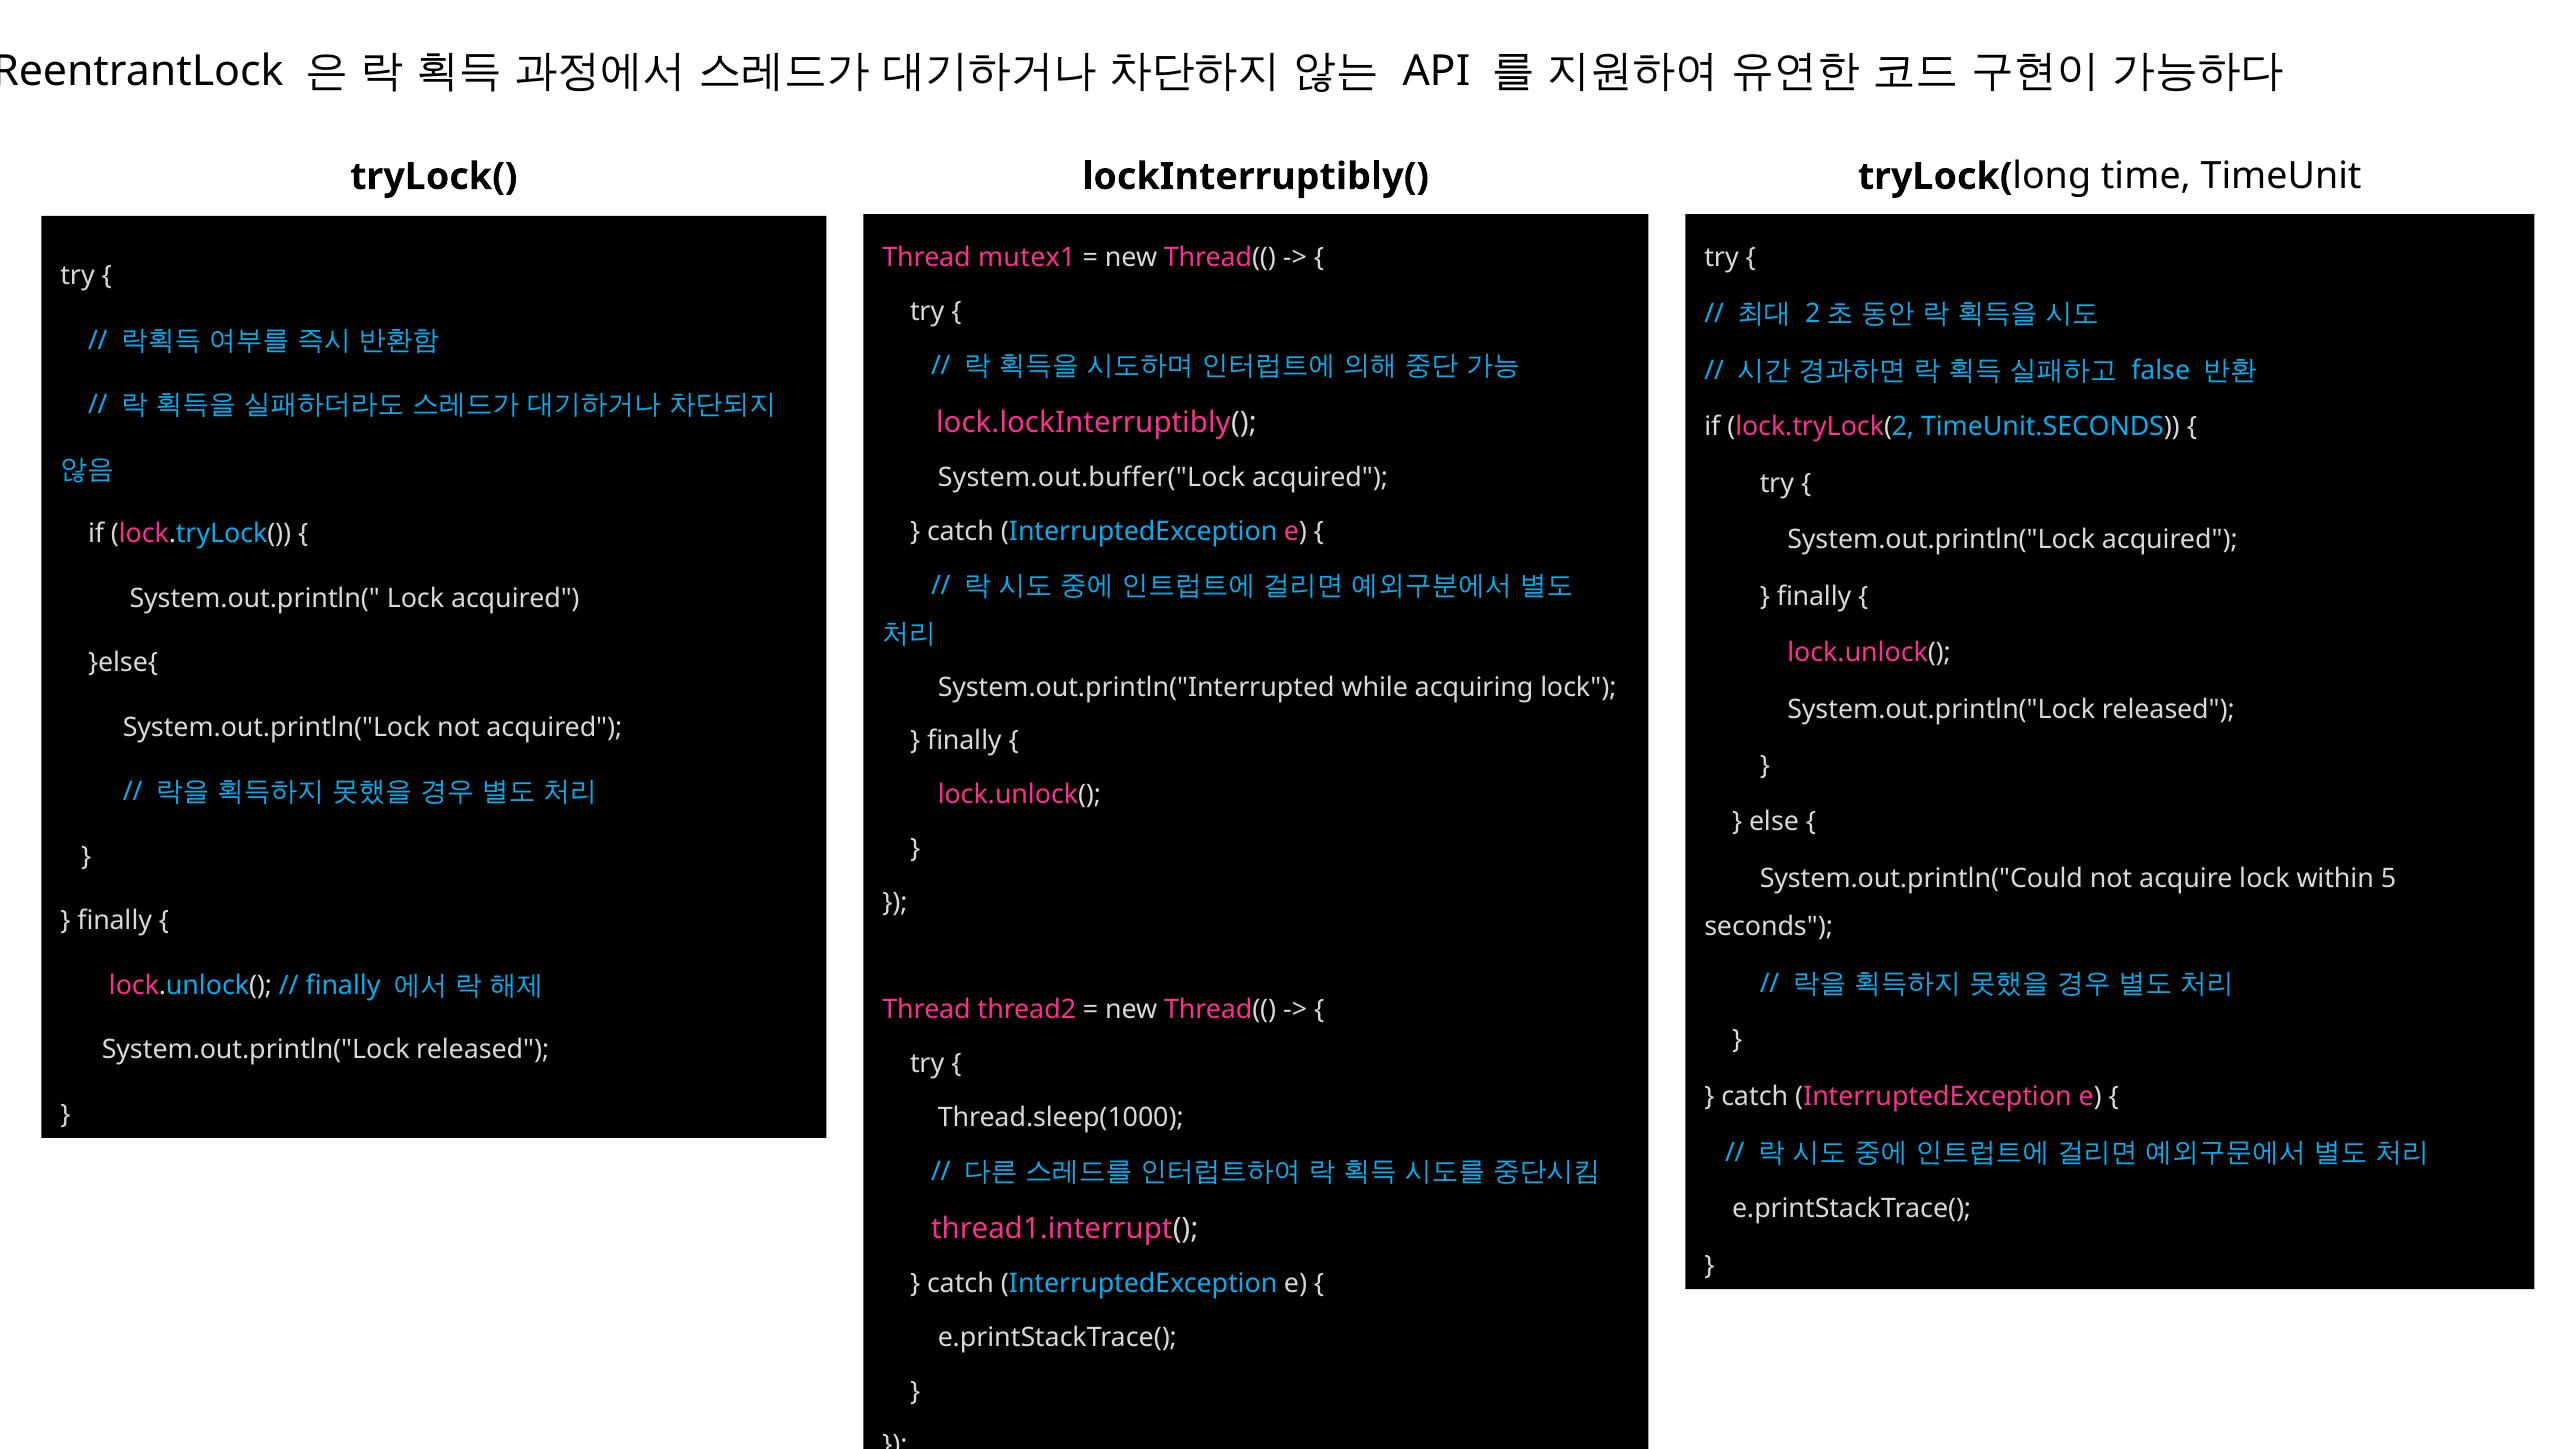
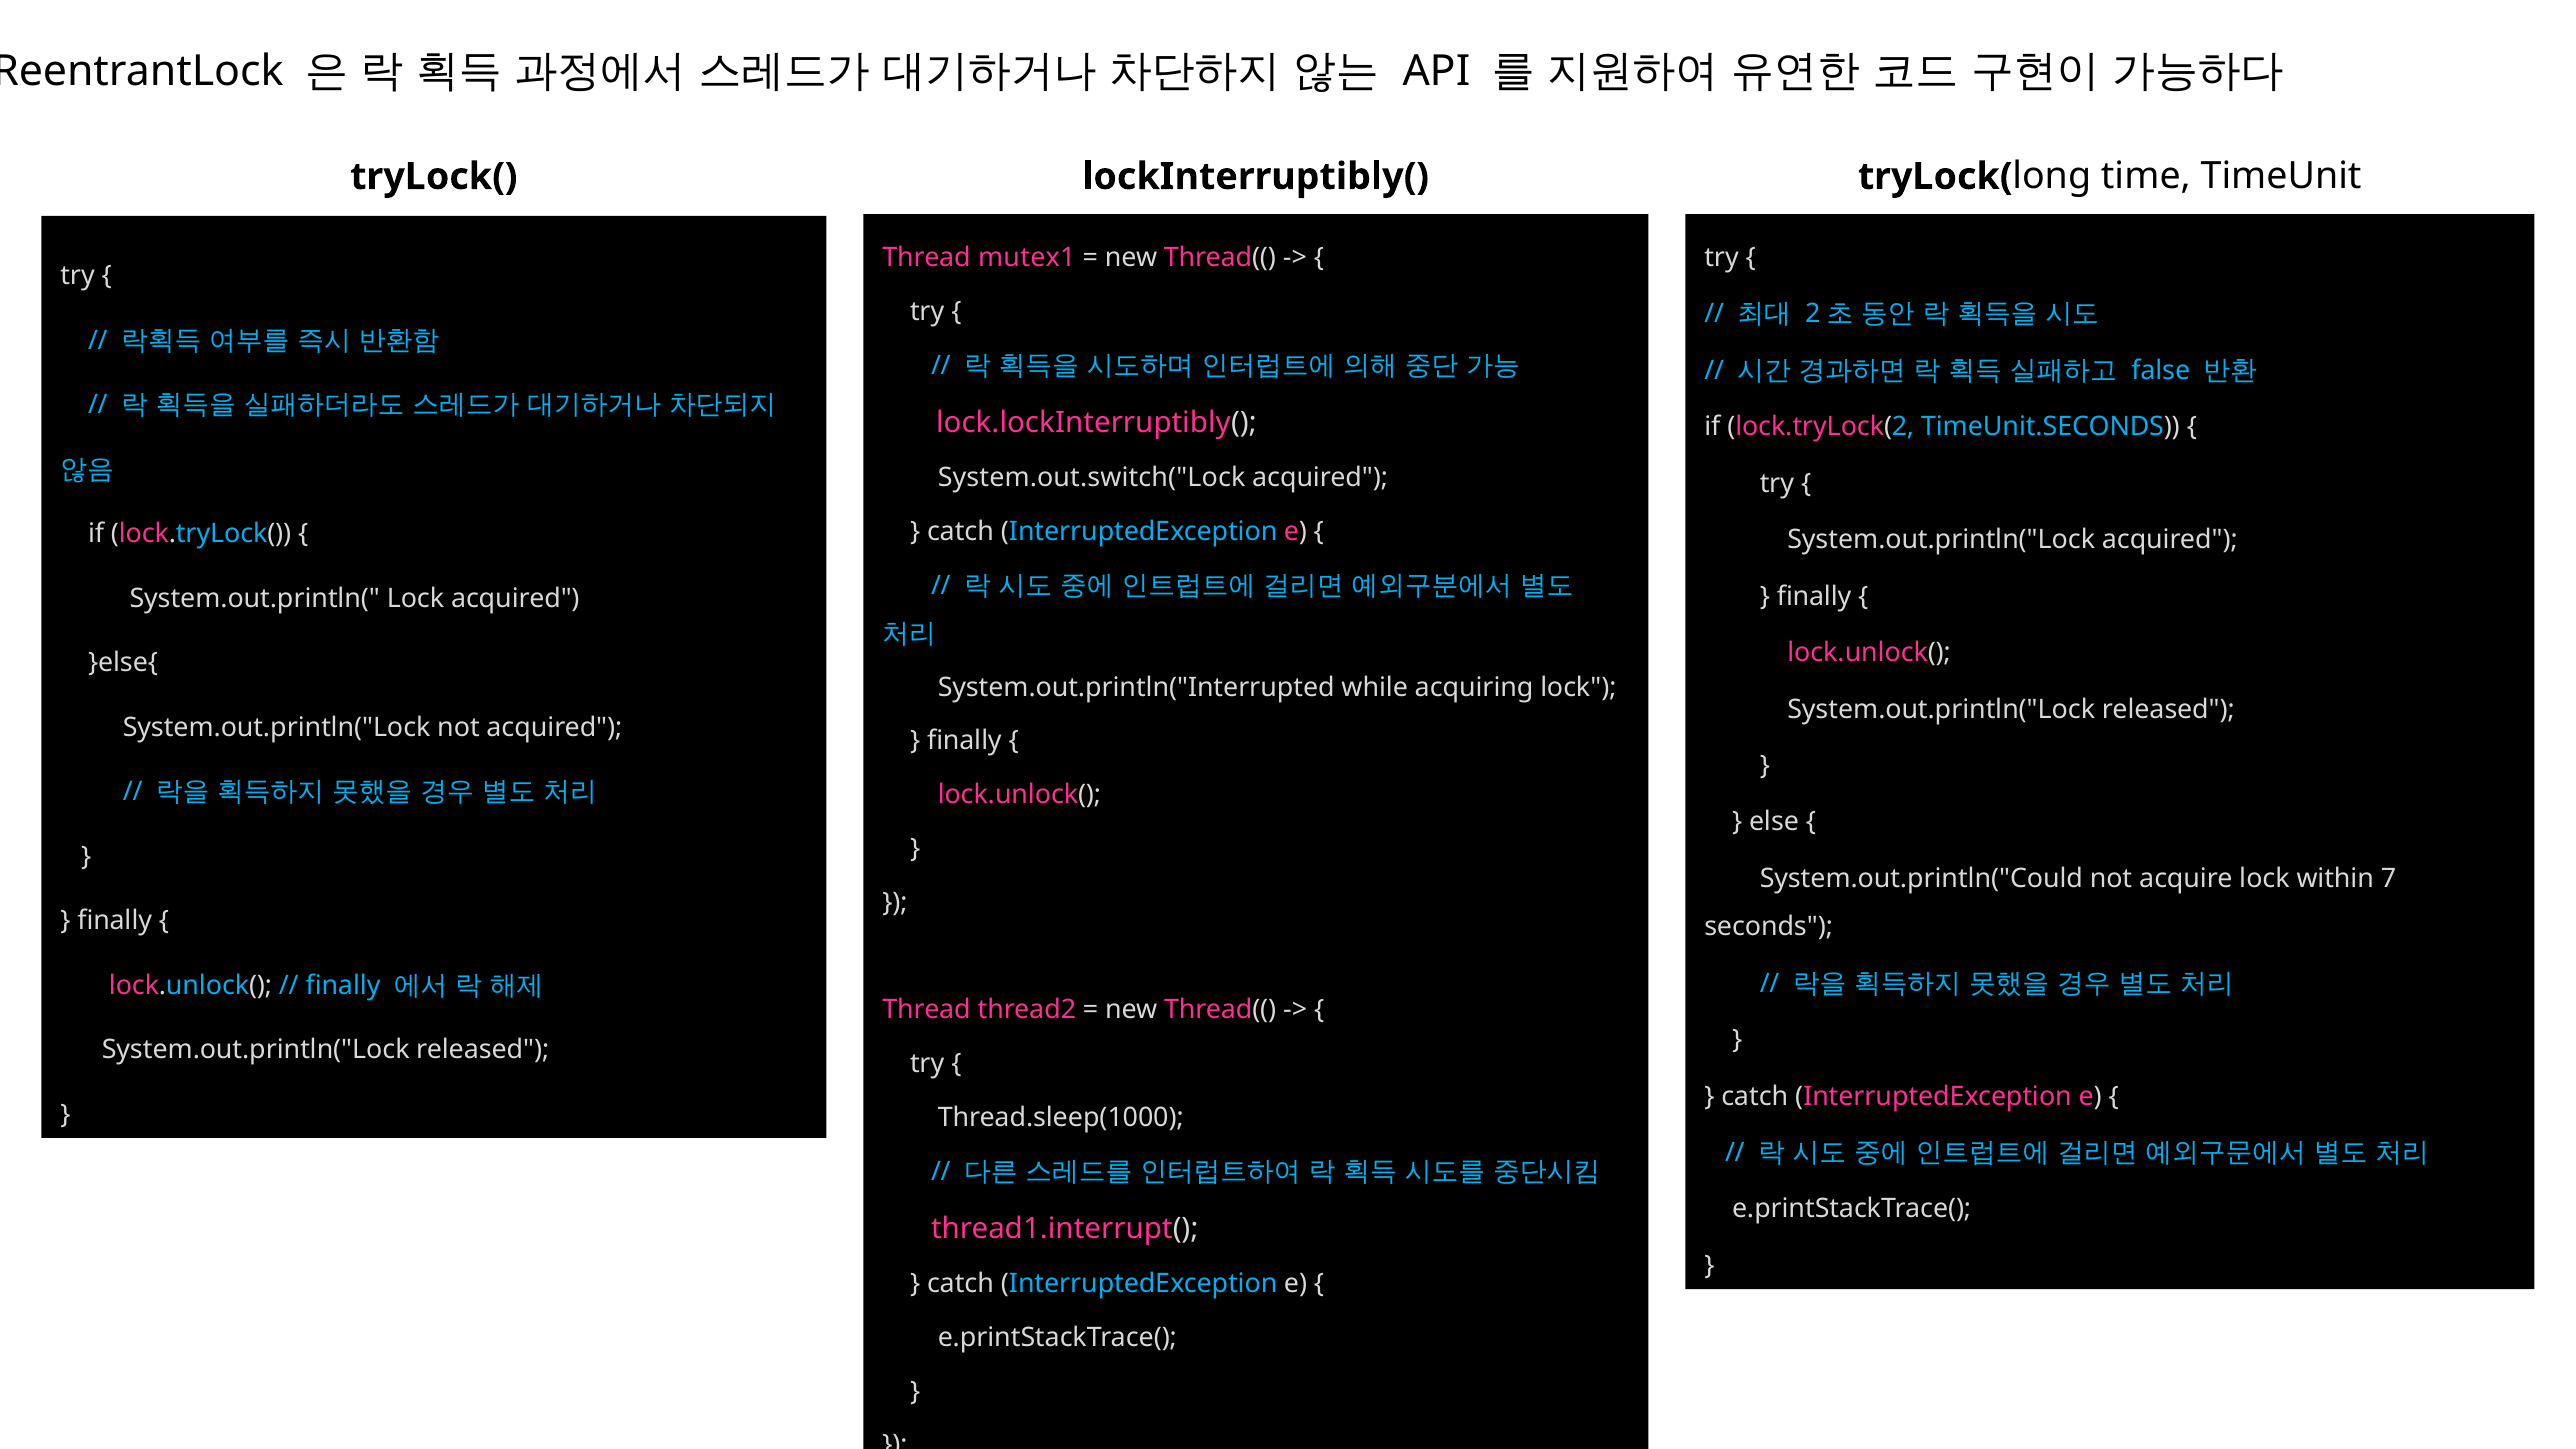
System.out.buffer("Lock: System.out.buffer("Lock -> System.out.switch("Lock
5: 5 -> 7
